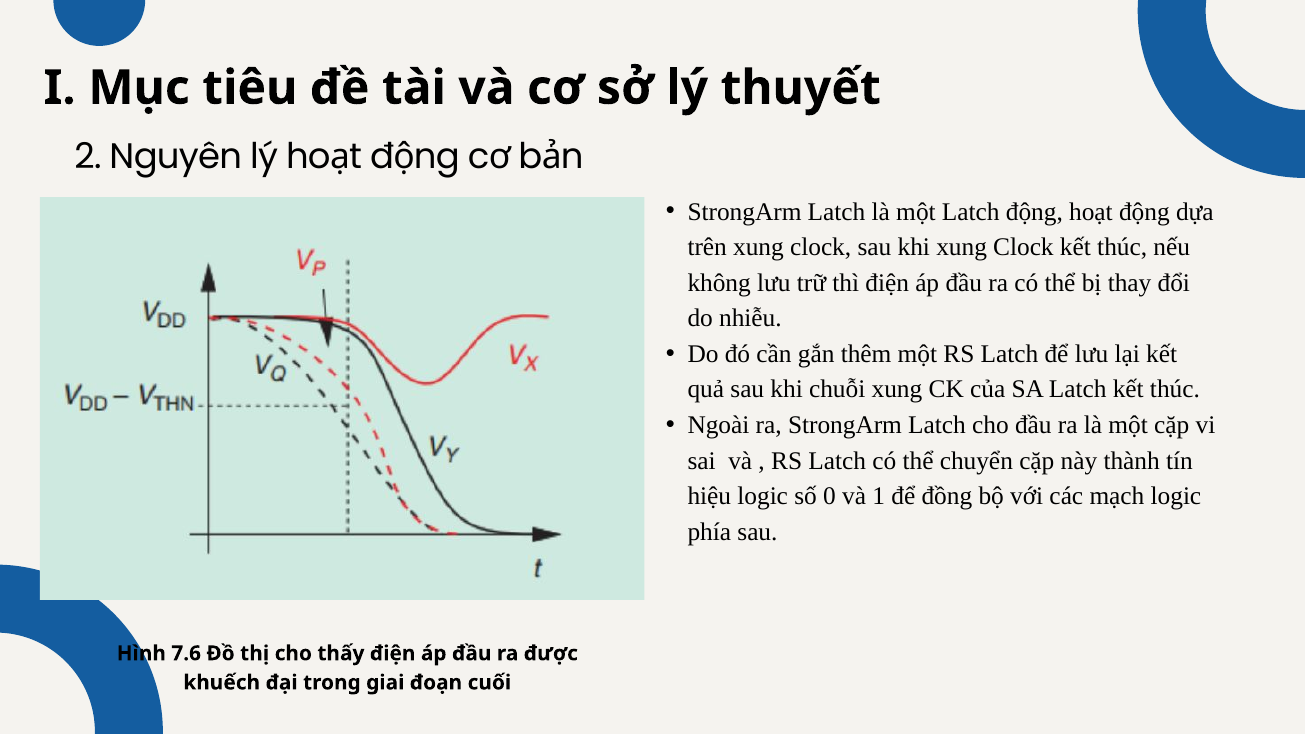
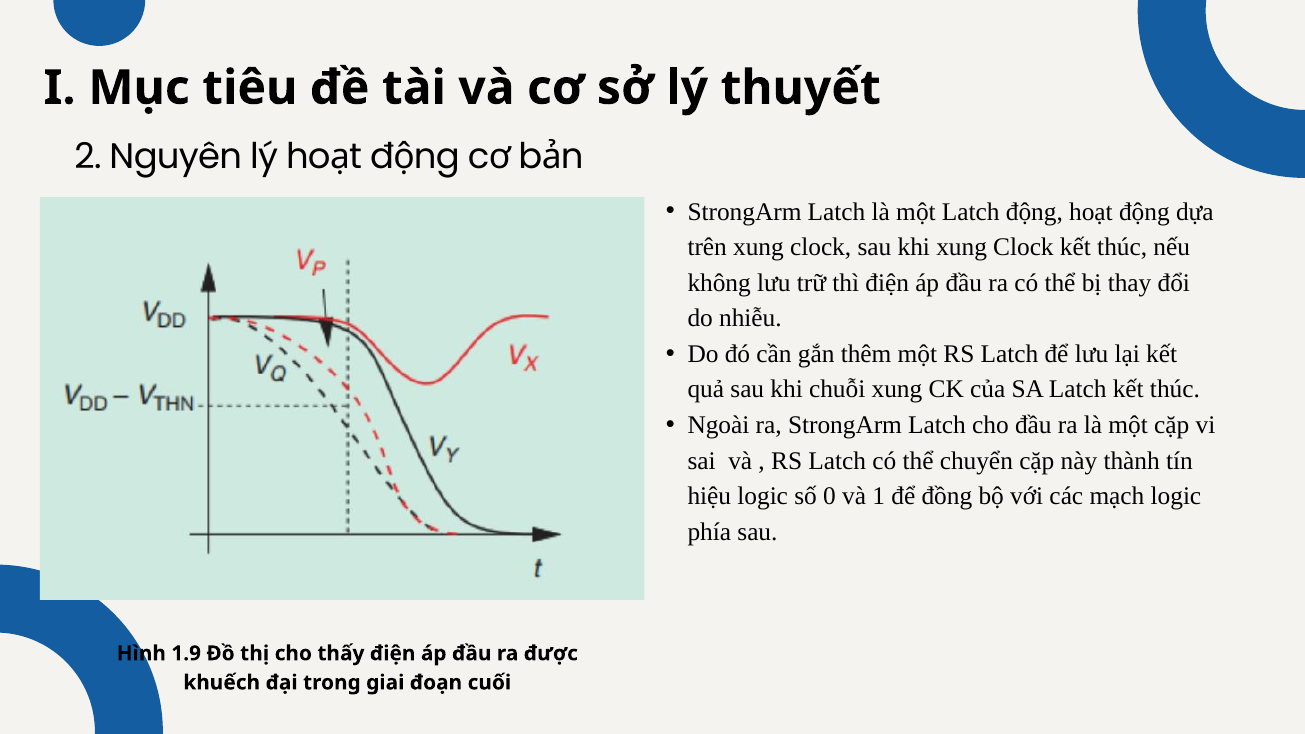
7.6: 7.6 -> 1.9
